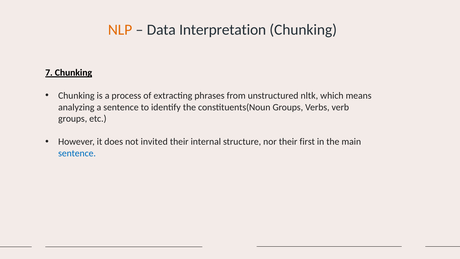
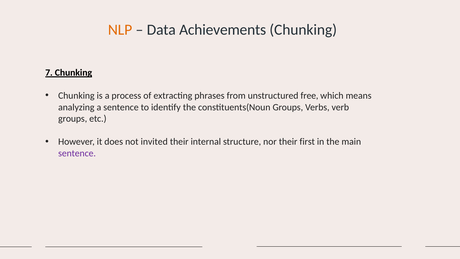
Interpretation: Interpretation -> Achievements
nltk: nltk -> free
sentence at (77, 153) colour: blue -> purple
